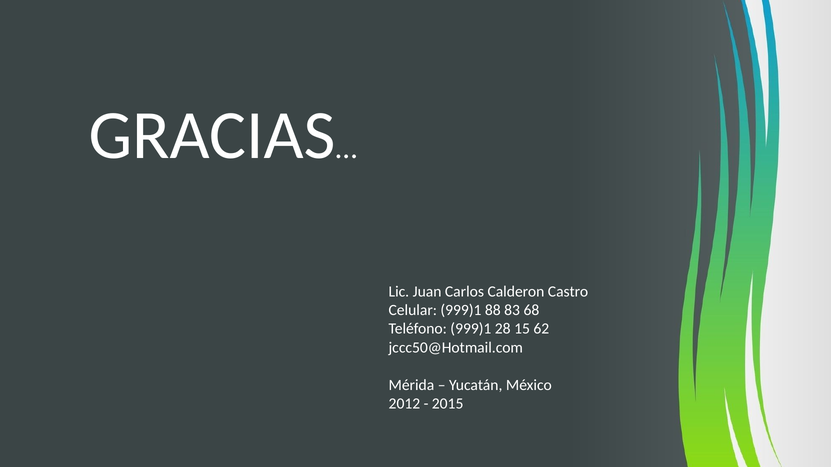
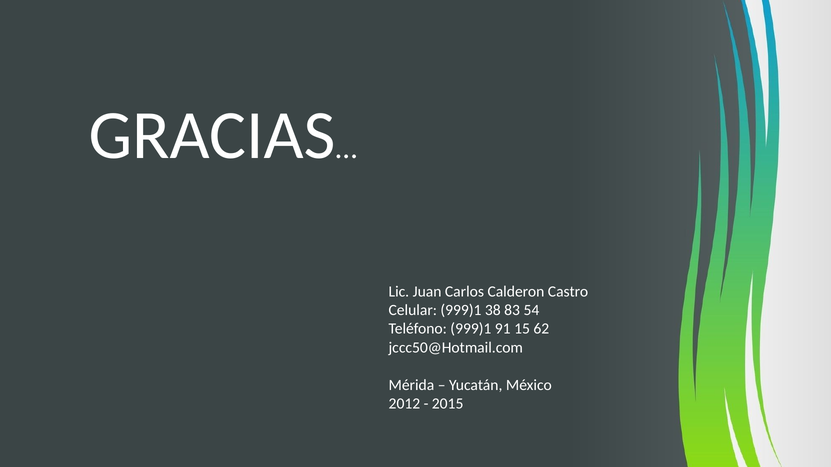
88: 88 -> 38
68: 68 -> 54
28: 28 -> 91
